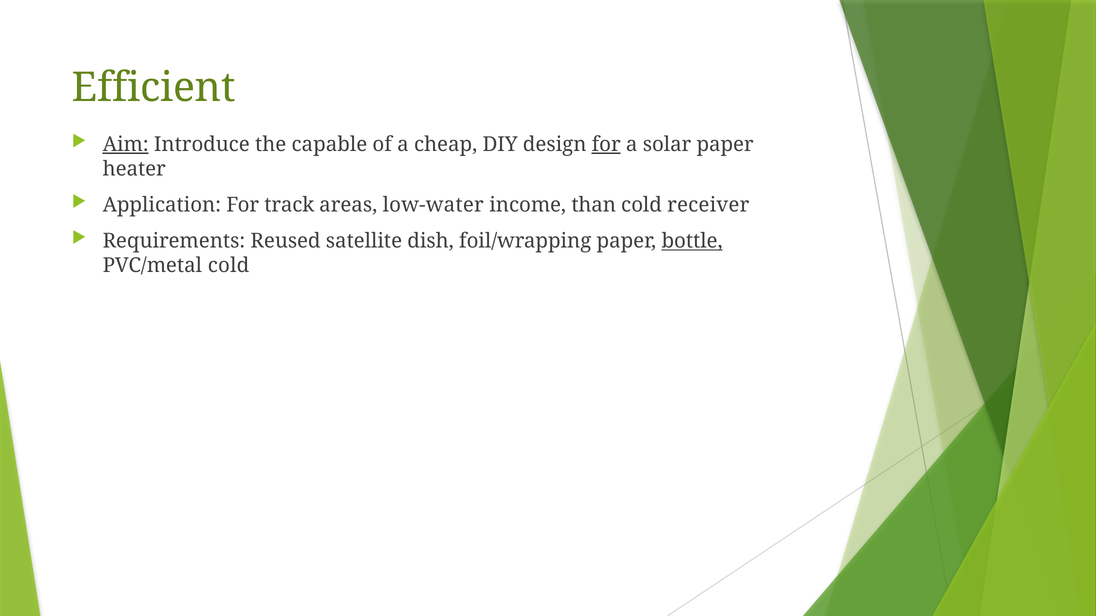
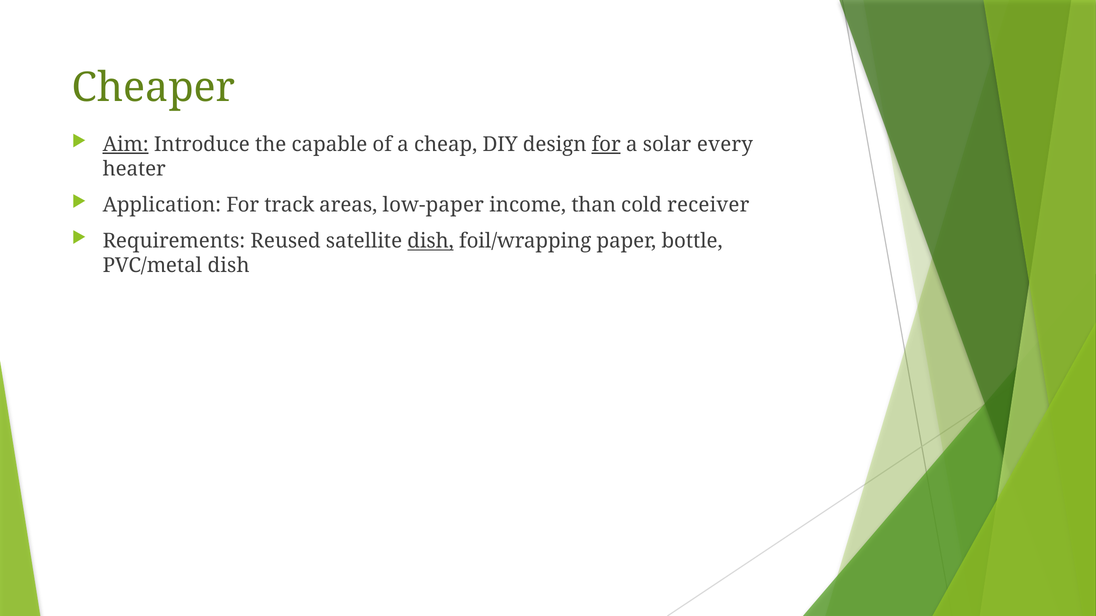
Efficient: Efficient -> Cheaper
solar paper: paper -> every
low-water: low-water -> low-paper
dish at (431, 241) underline: none -> present
bottle underline: present -> none
PVC/metal cold: cold -> dish
